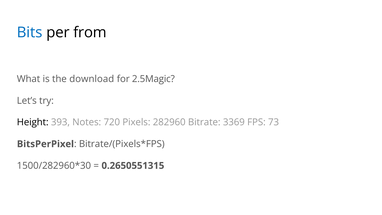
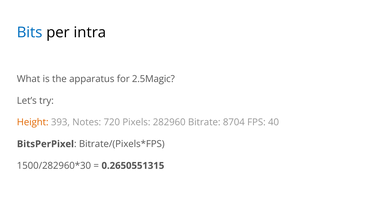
from: from -> intra
download: download -> apparatus
Height colour: black -> orange
3369: 3369 -> 8704
73: 73 -> 40
